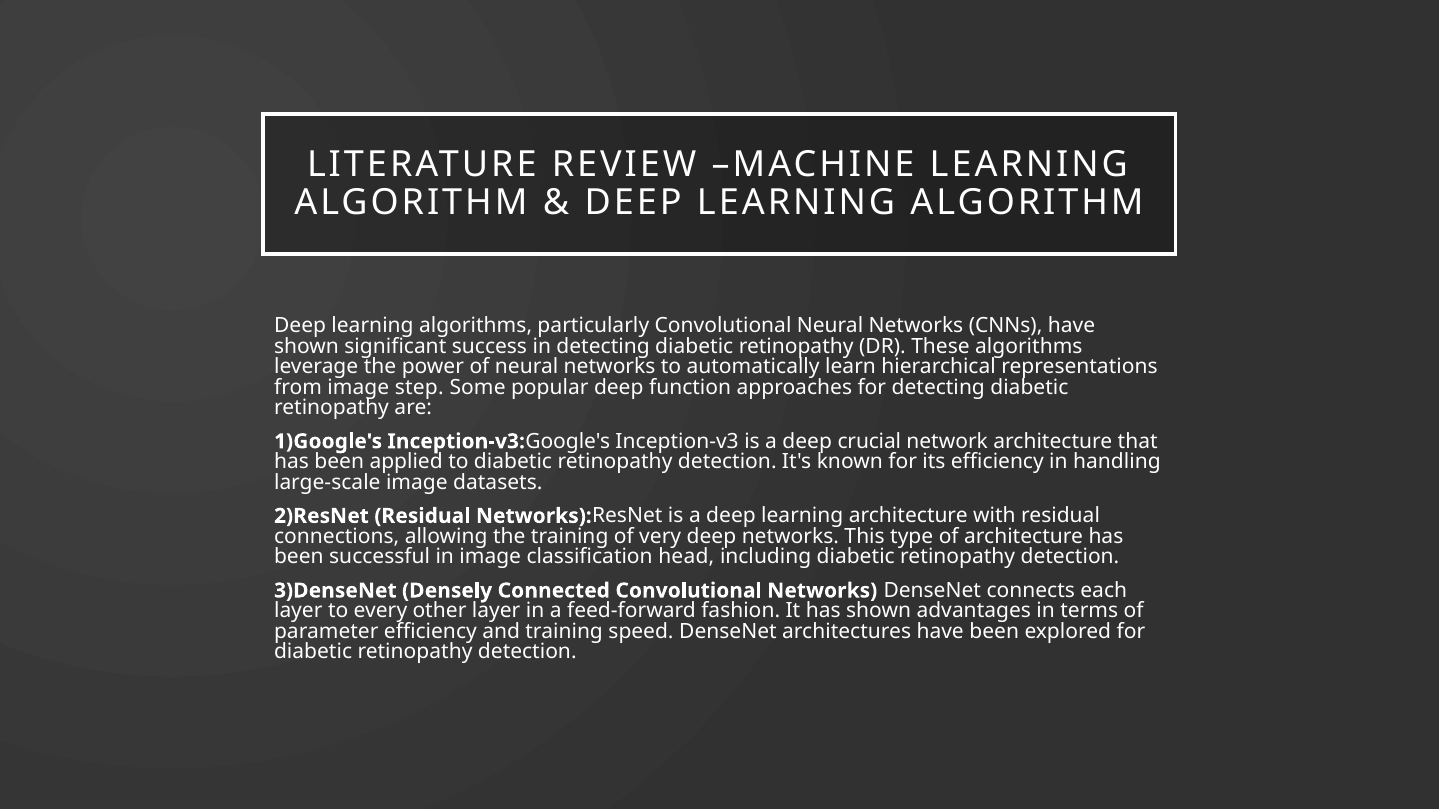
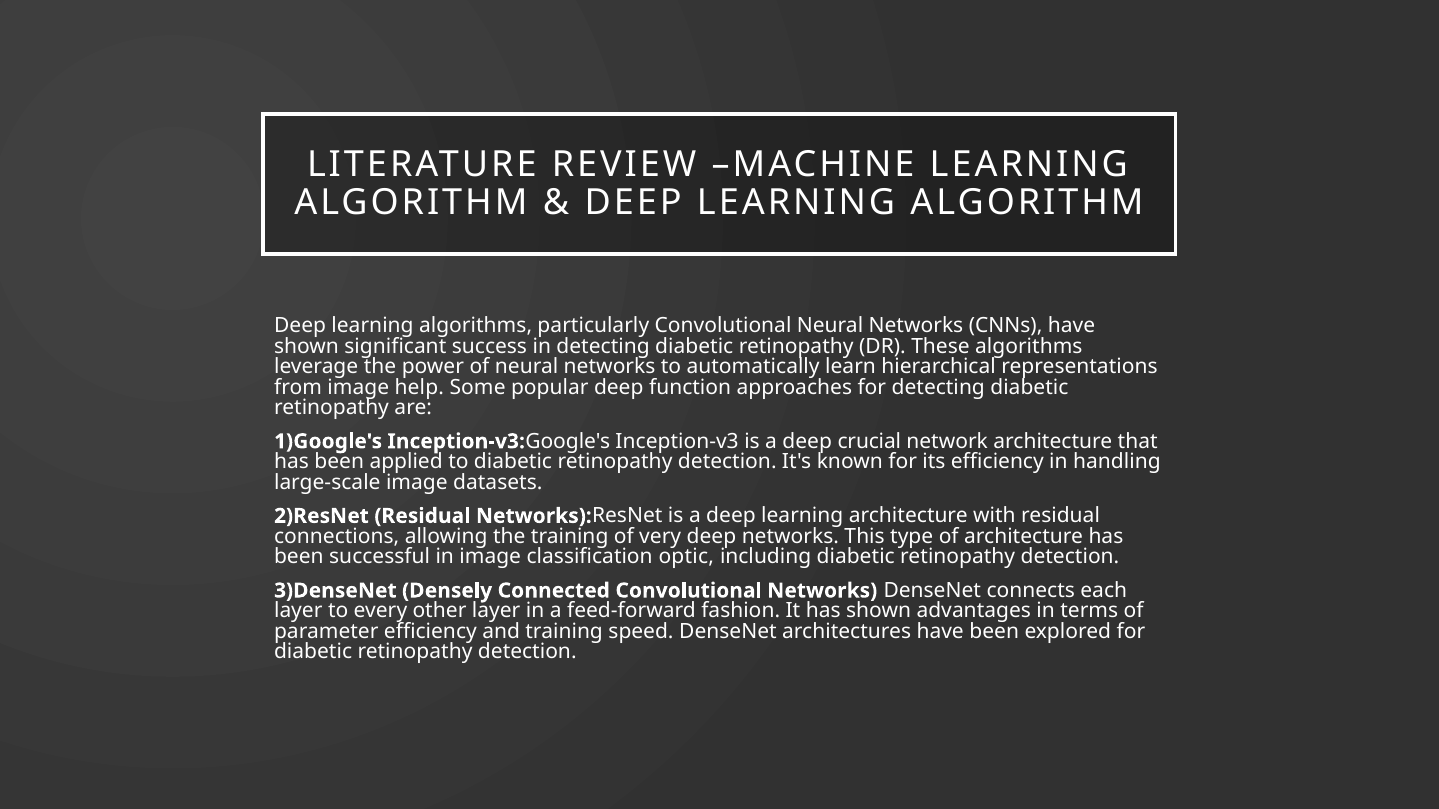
step: step -> help
head: head -> optic
